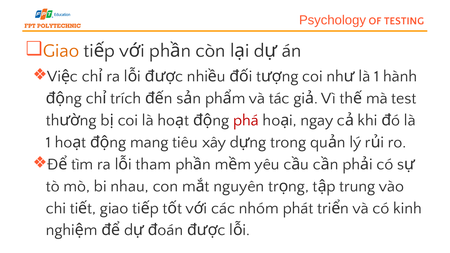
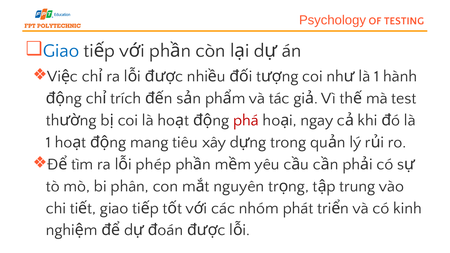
Giao at (61, 51) colour: orange -> blue
tham: tham -> phép
nhau: nhau -> phân
